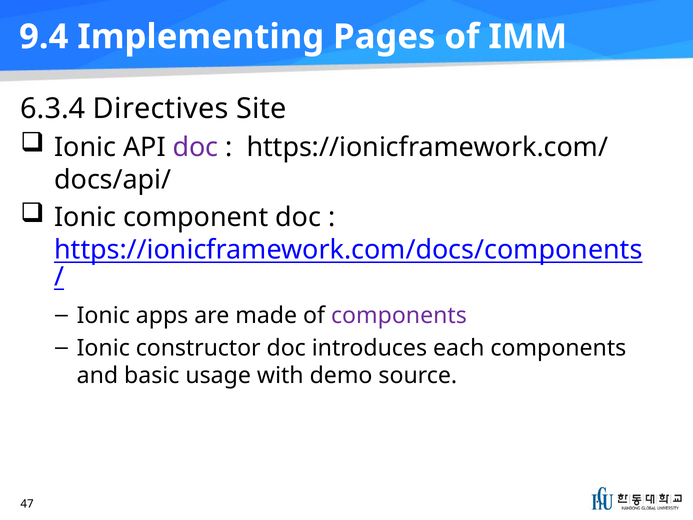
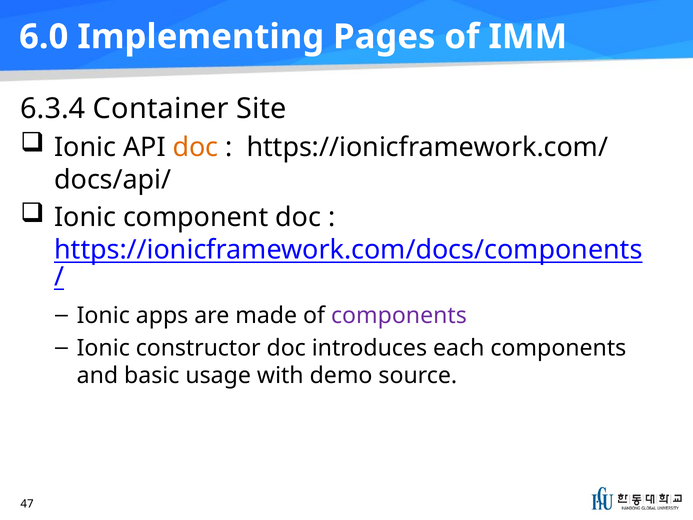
9.4: 9.4 -> 6.0
Directives: Directives -> Container
doc at (195, 147) colour: purple -> orange
